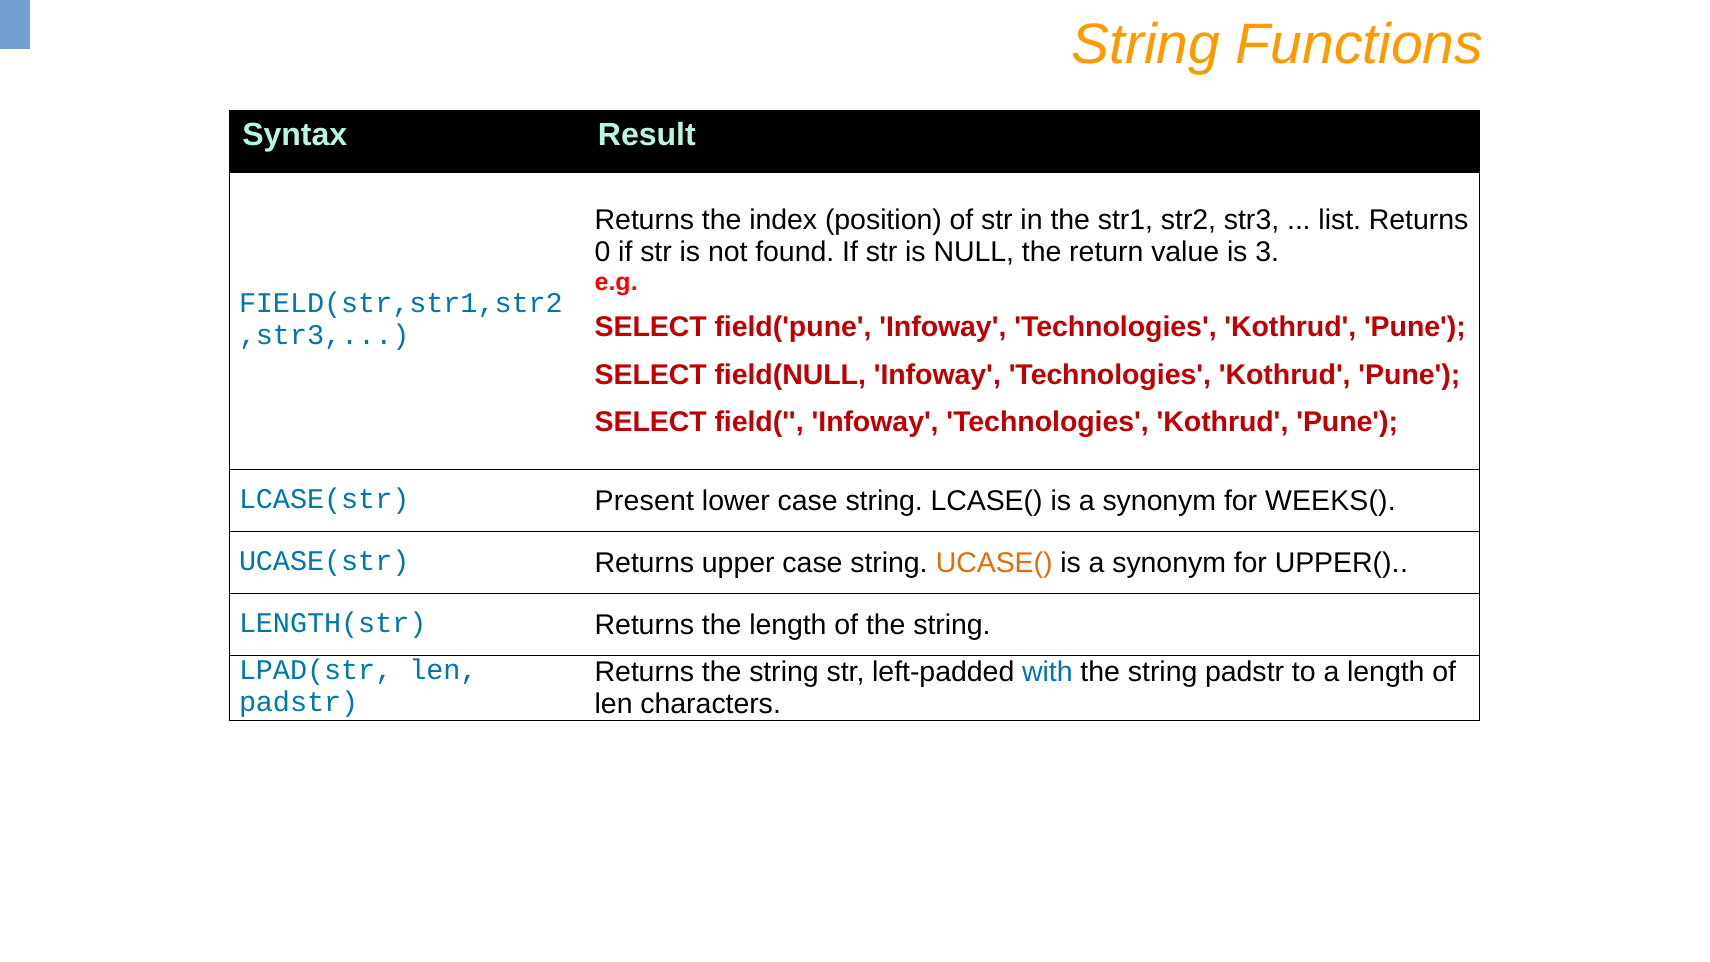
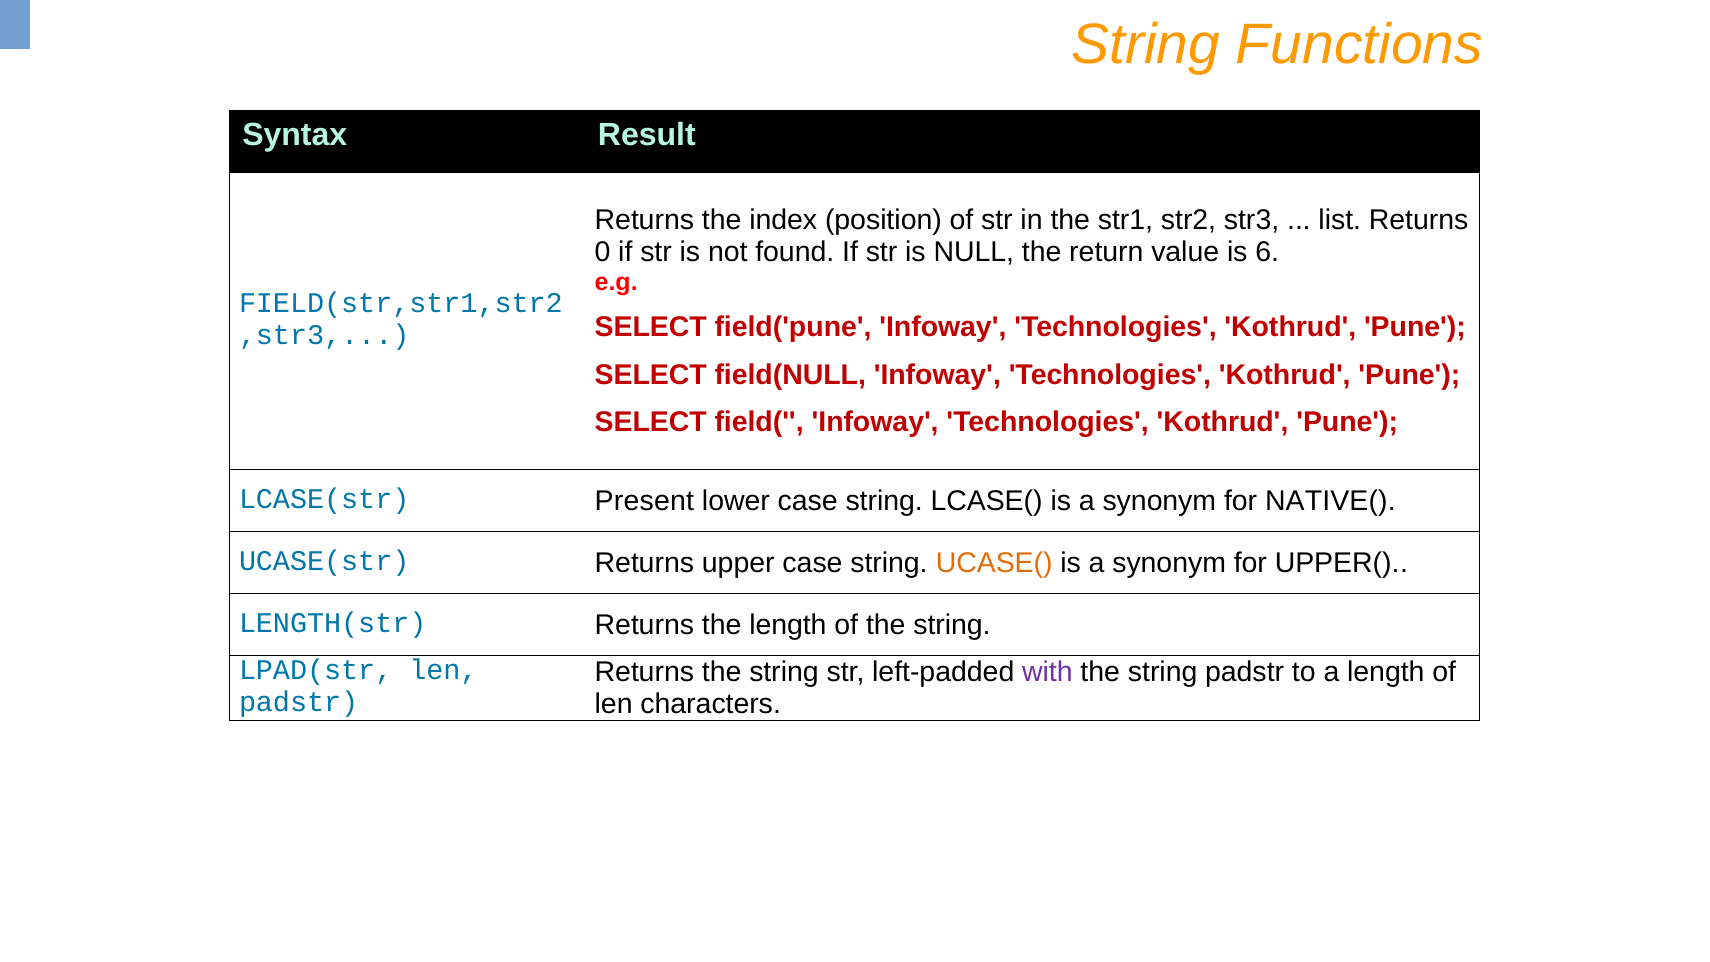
3: 3 -> 6
WEEKS(: WEEKS( -> NATIVE(
with colour: blue -> purple
